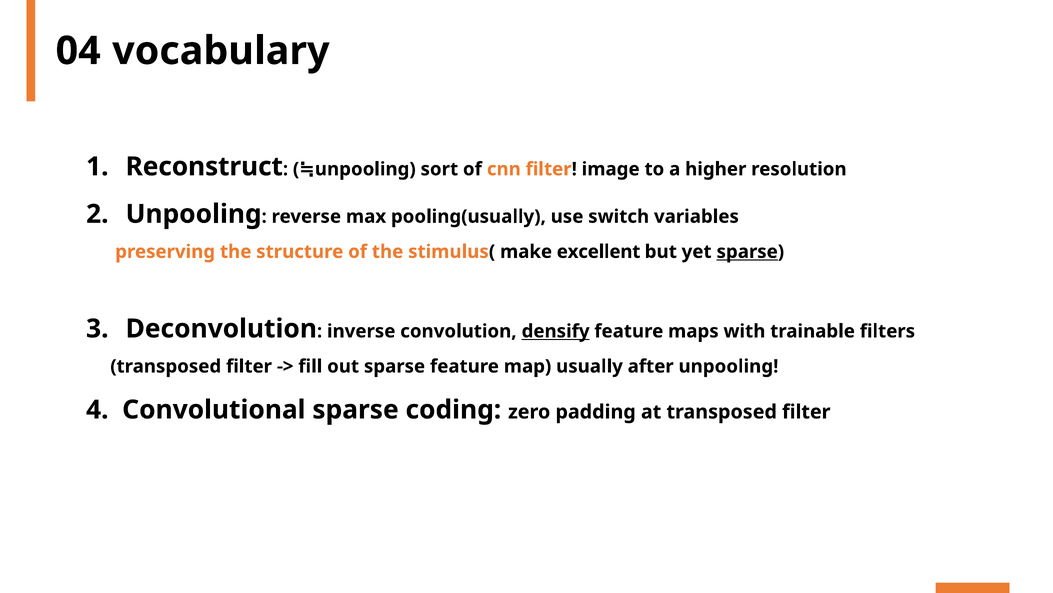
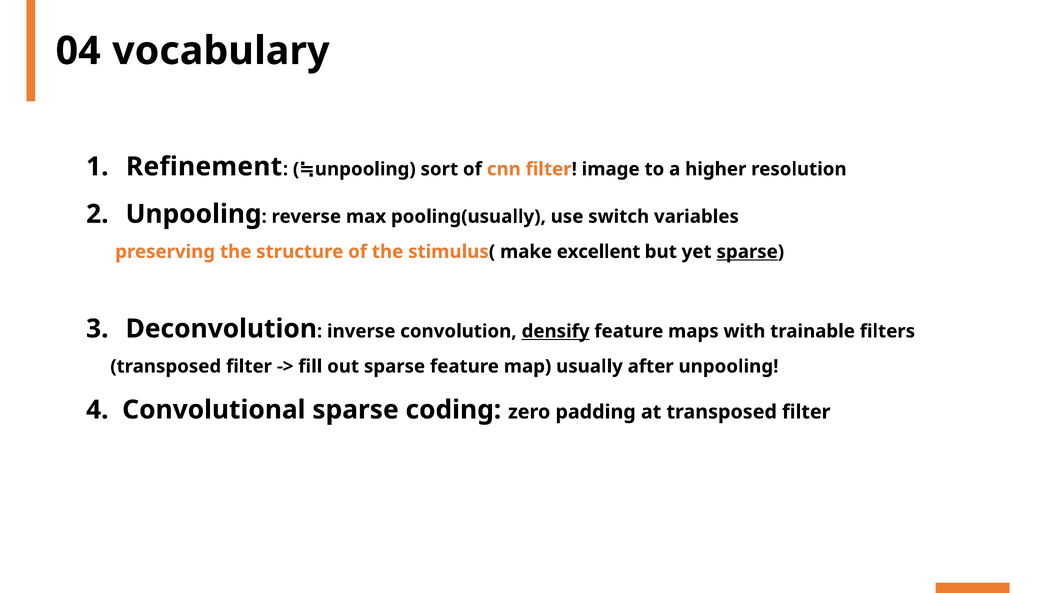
Reconstruct: Reconstruct -> Refinement
